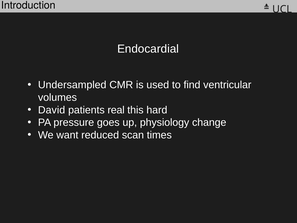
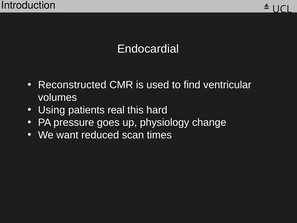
Undersampled: Undersampled -> Reconstructed
David: David -> Using
